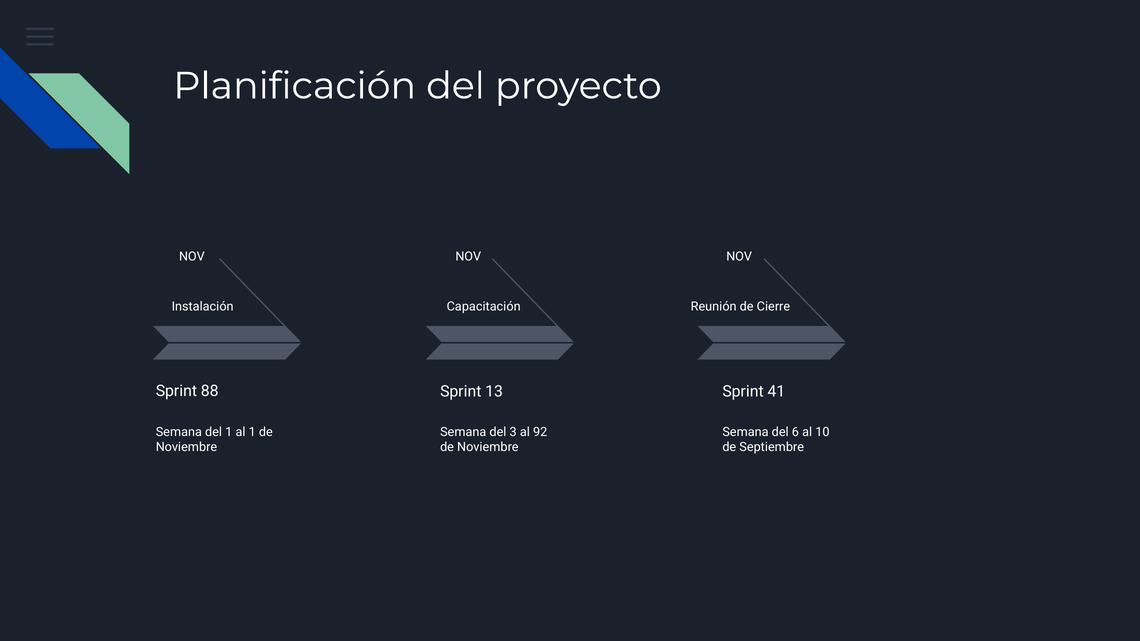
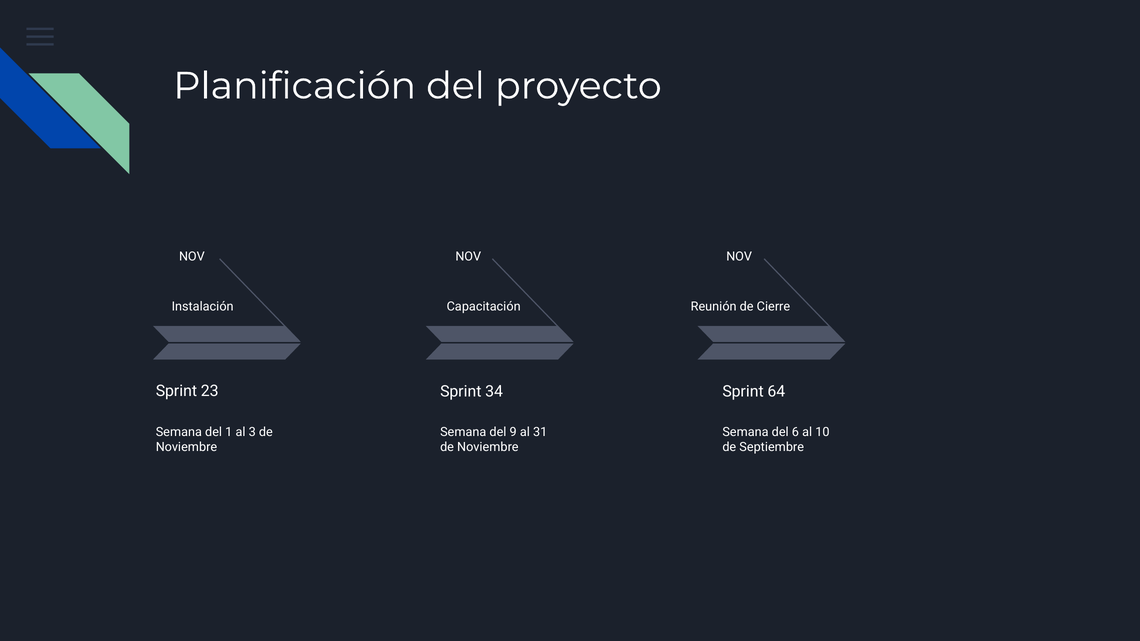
88: 88 -> 23
13: 13 -> 34
41: 41 -> 64
al 1: 1 -> 3
3: 3 -> 9
92: 92 -> 31
